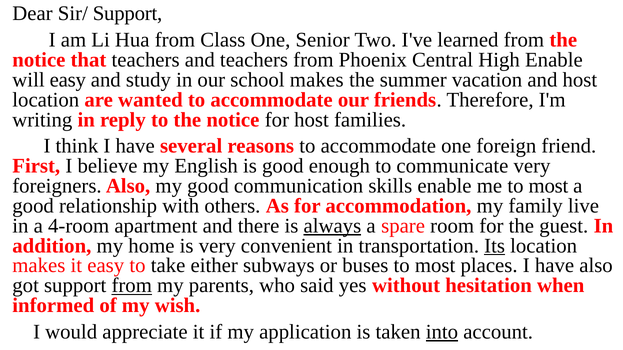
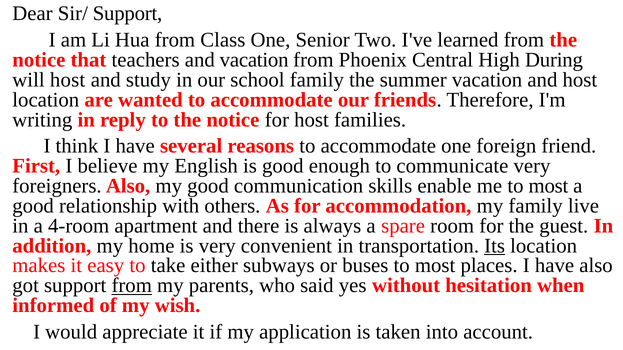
and teachers: teachers -> vacation
High Enable: Enable -> During
will easy: easy -> host
school makes: makes -> family
always underline: present -> none
into underline: present -> none
